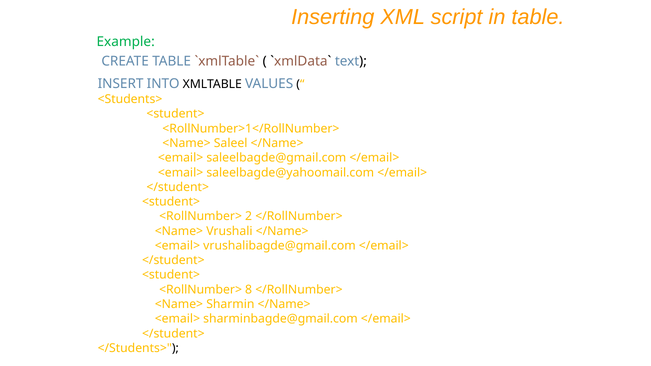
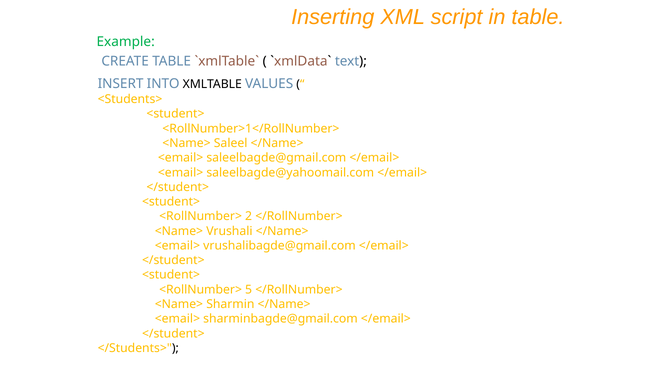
8: 8 -> 5
